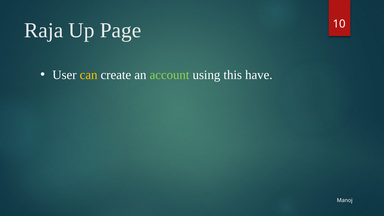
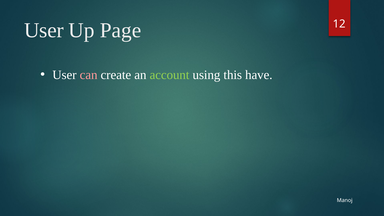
Raja at (44, 30): Raja -> User
10: 10 -> 12
can colour: yellow -> pink
